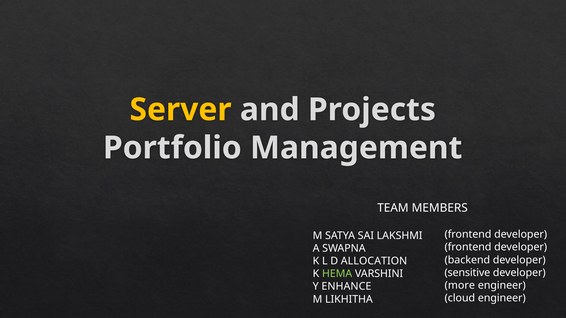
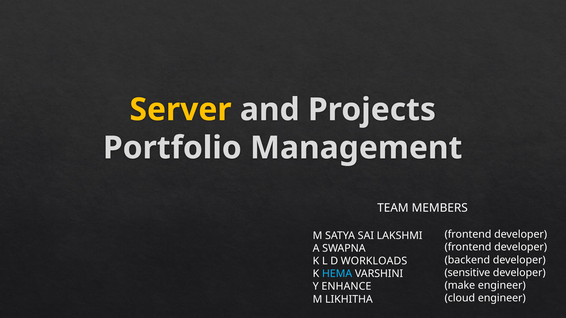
ALLOCATION: ALLOCATION -> WORKLOADS
HEMA colour: light green -> light blue
more: more -> make
